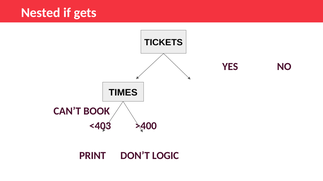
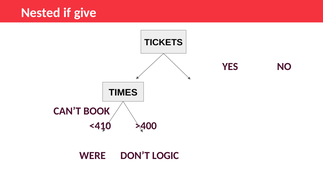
gets: gets -> give
<403: <403 -> <410
PRINT: PRINT -> WERE
